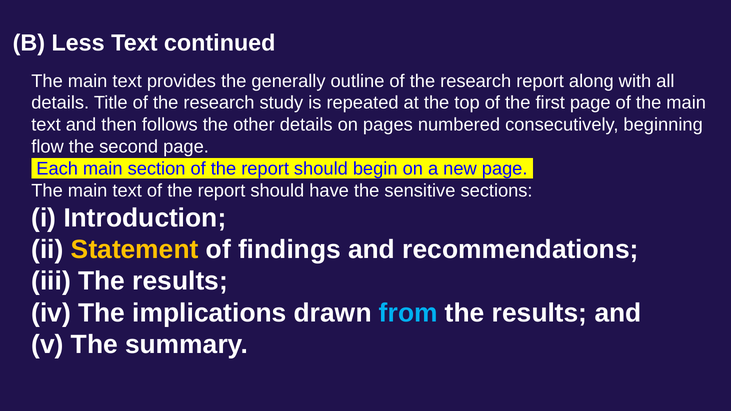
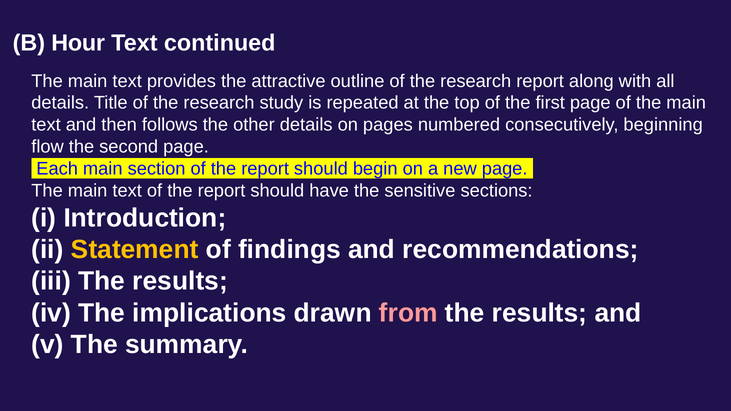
Less: Less -> Hour
generally: generally -> attractive
from colour: light blue -> pink
